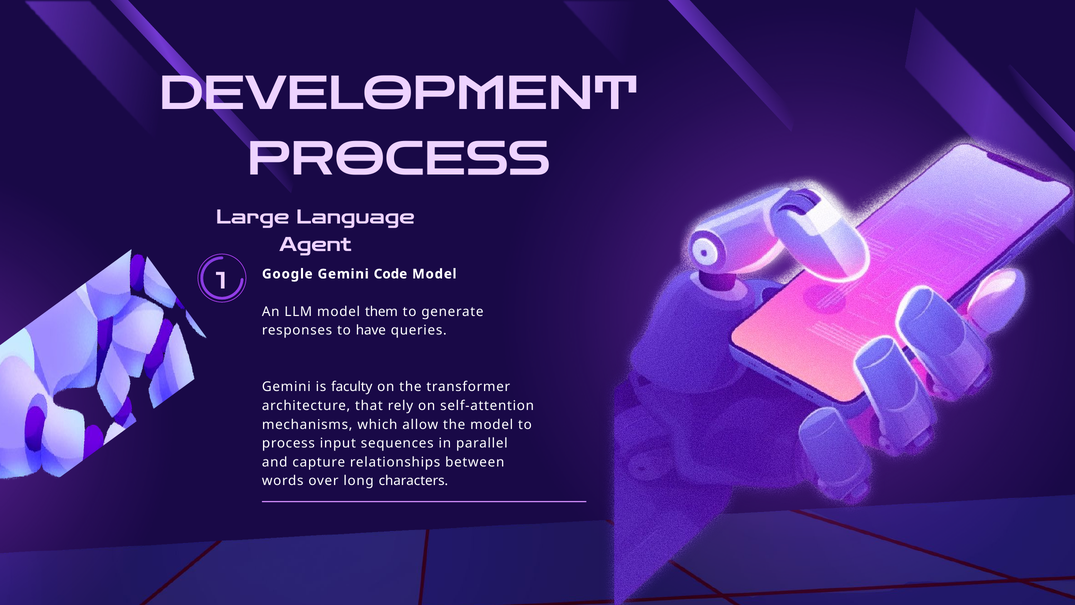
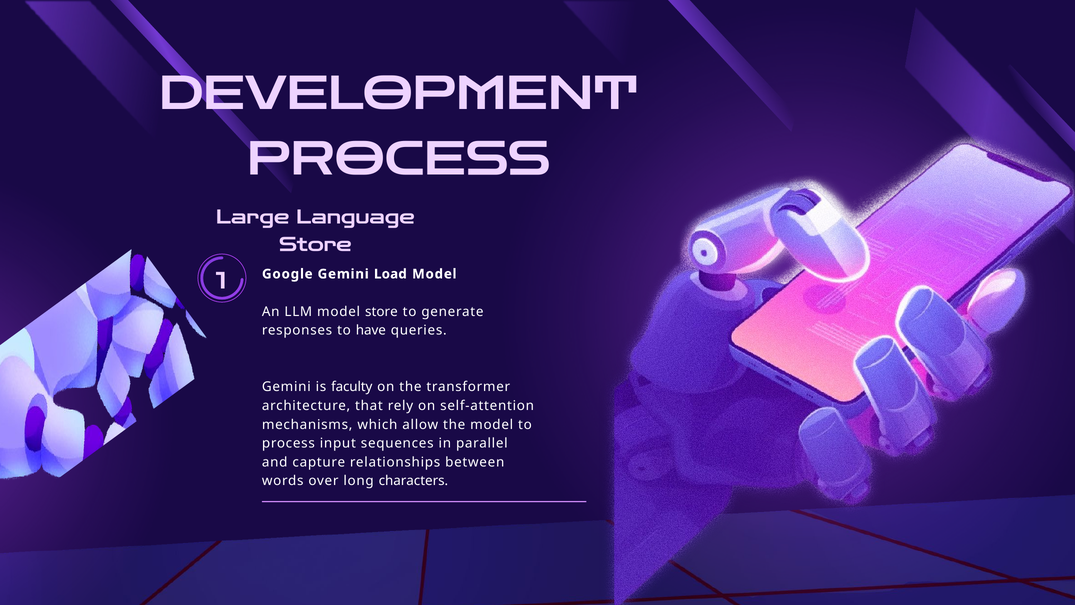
Agent at (315, 244): Agent -> Store
Code: Code -> Load
model them: them -> store
